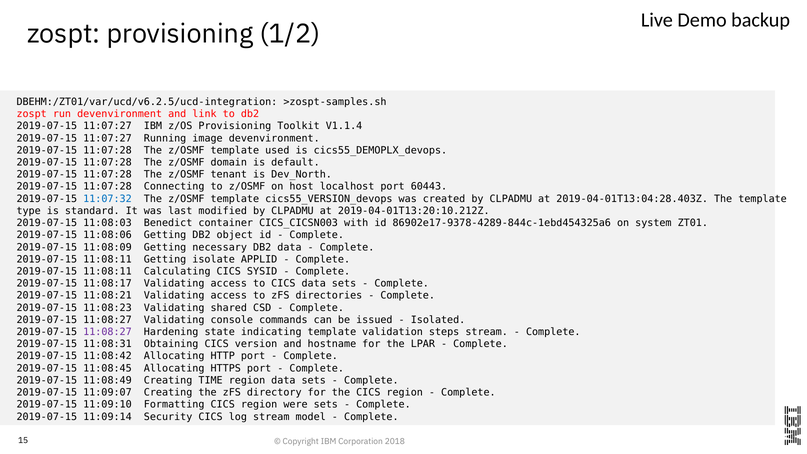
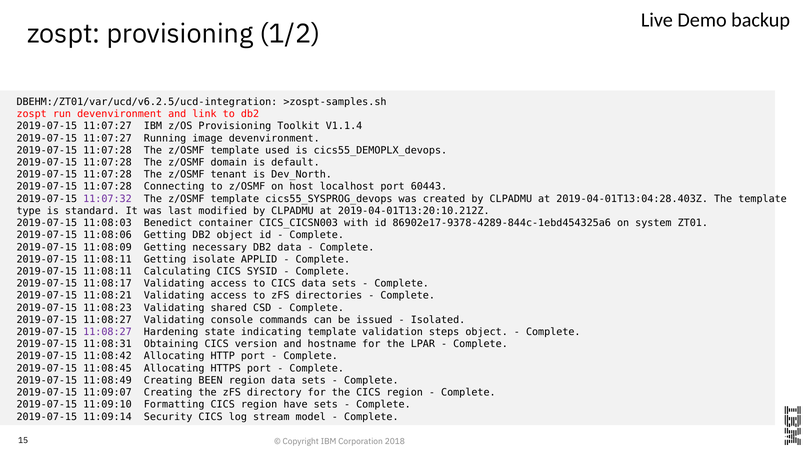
11:07:32 colour: blue -> purple
cics55_VERSION_devops: cics55_VERSION_devops -> cics55_SYSPROG_devops
steps stream: stream -> object
TIME: TIME -> BEEN
were: were -> have
